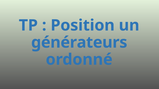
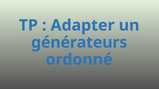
Position: Position -> Adapter
